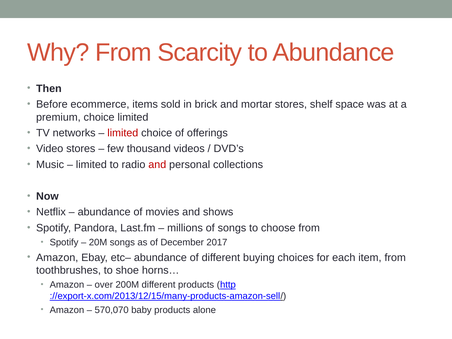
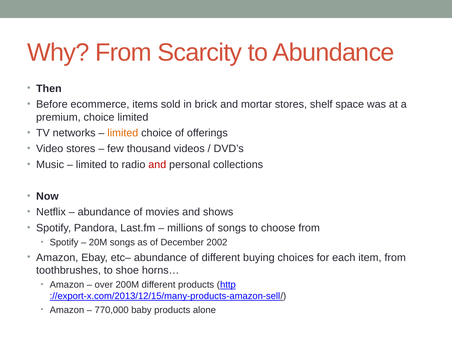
limited at (123, 133) colour: red -> orange
2017: 2017 -> 2002
570,070: 570,070 -> 770,000
